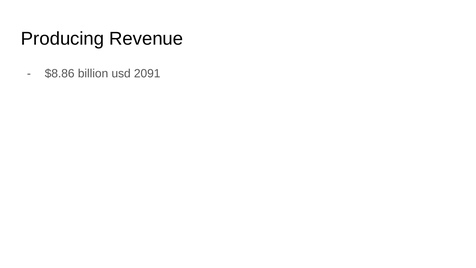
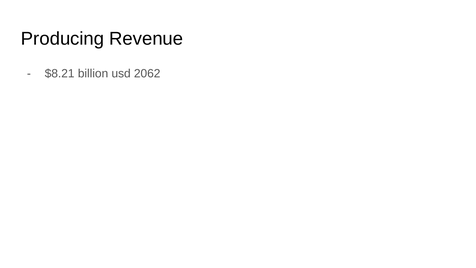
$8.86: $8.86 -> $8.21
2091: 2091 -> 2062
